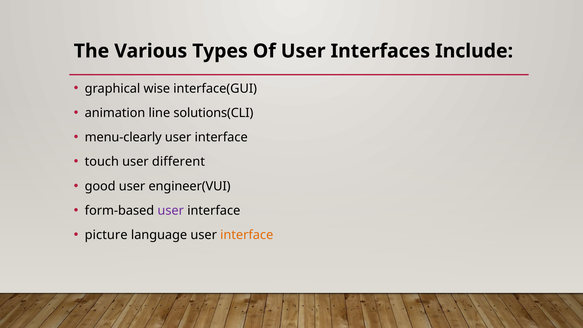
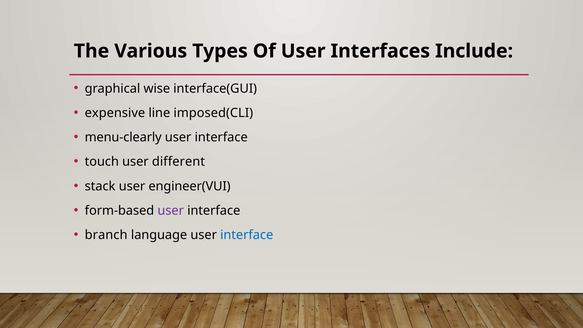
animation: animation -> expensive
solutions(CLI: solutions(CLI -> imposed(CLI
good: good -> stack
picture: picture -> branch
interface at (247, 235) colour: orange -> blue
